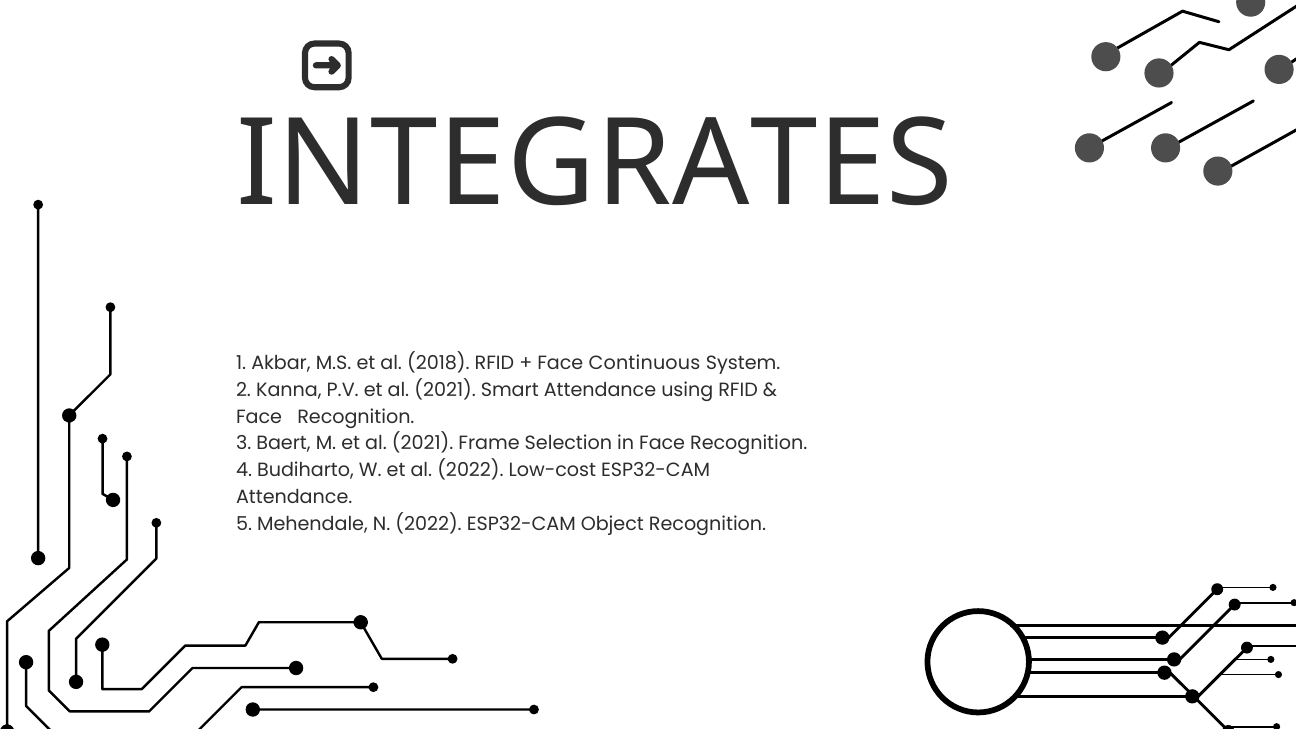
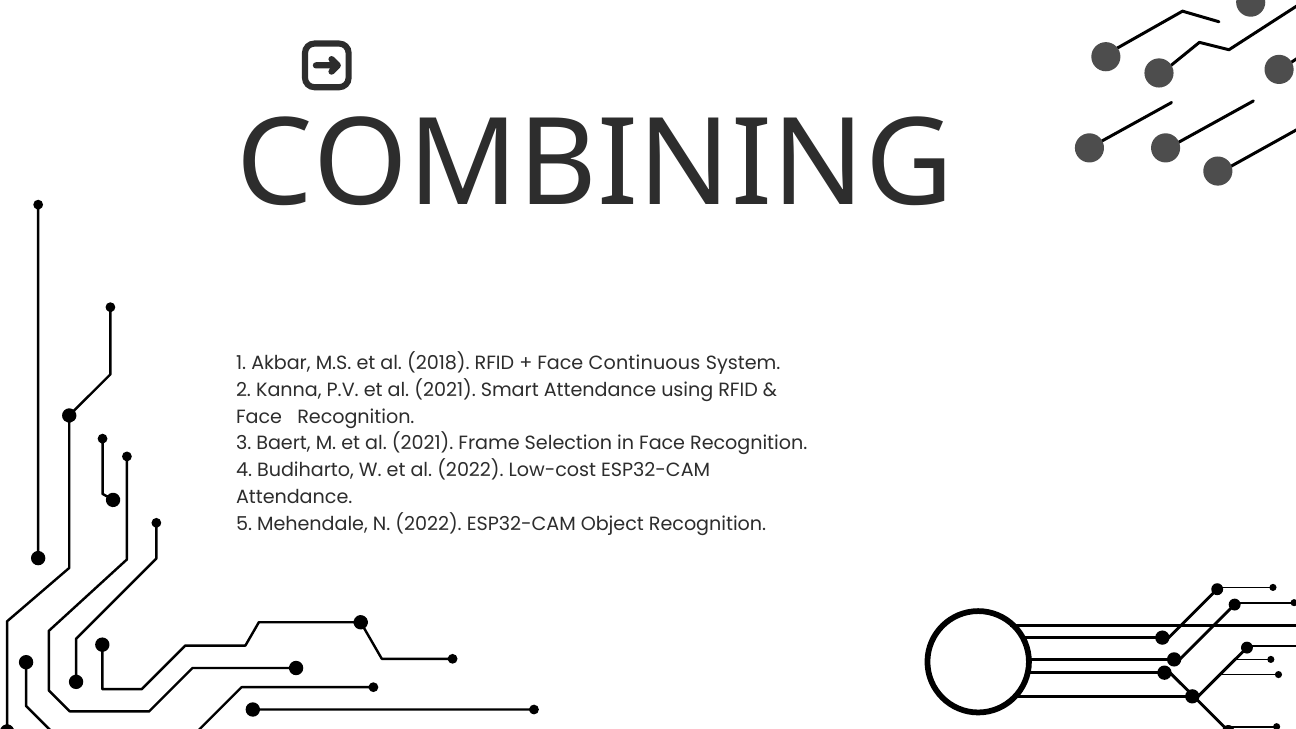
INTEGRATES: INTEGRATES -> COMBINING
